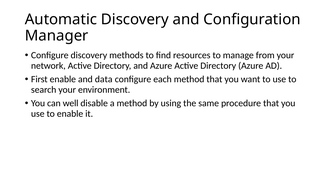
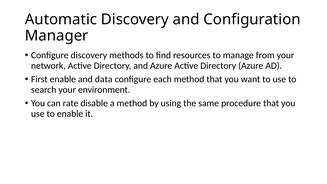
well: well -> rate
